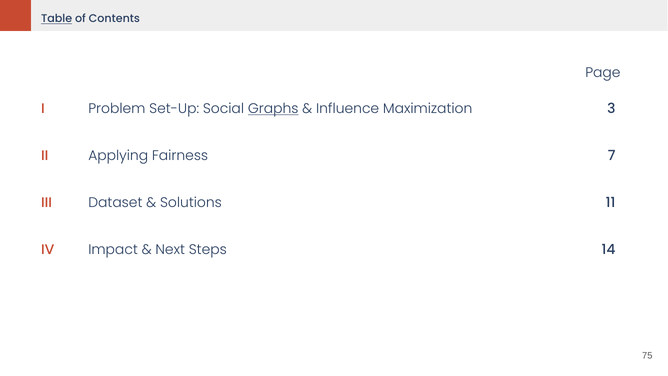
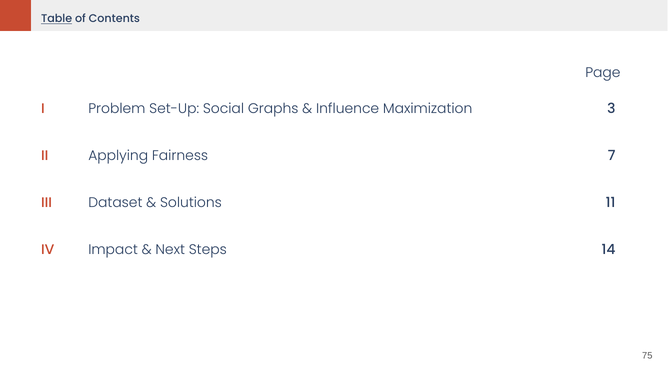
Graphs underline: present -> none
